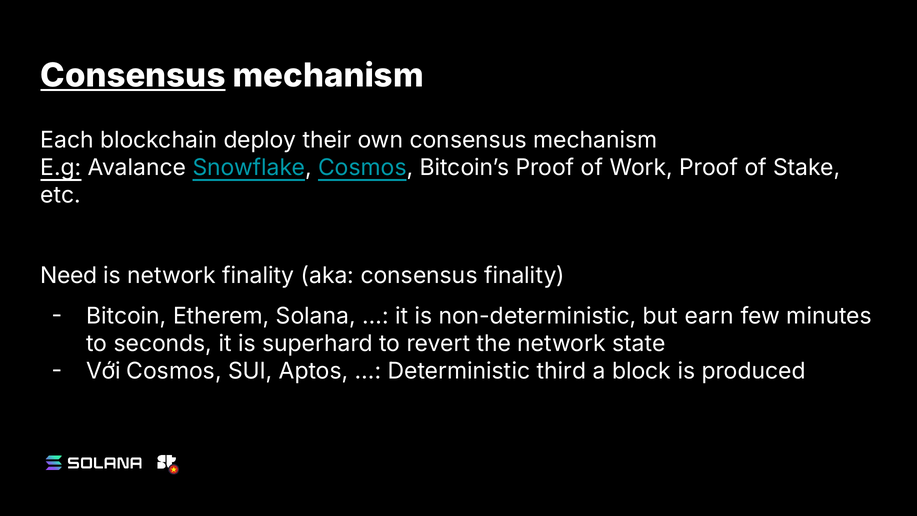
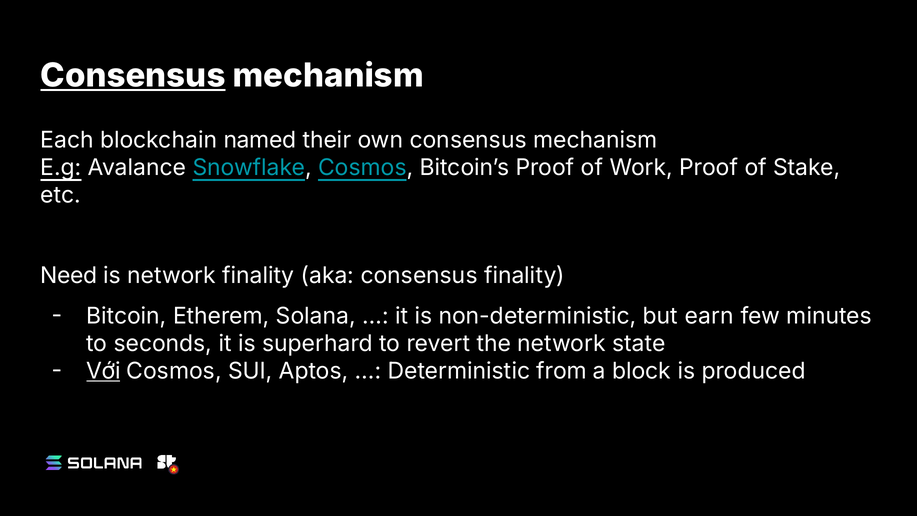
deploy: deploy -> named
Với underline: none -> present
third: third -> from
